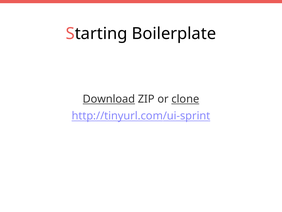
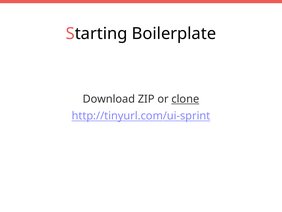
Download underline: present -> none
